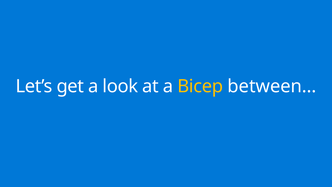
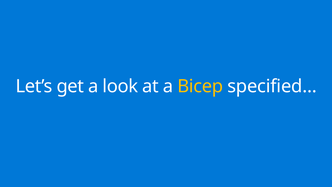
between…: between… -> specified…
